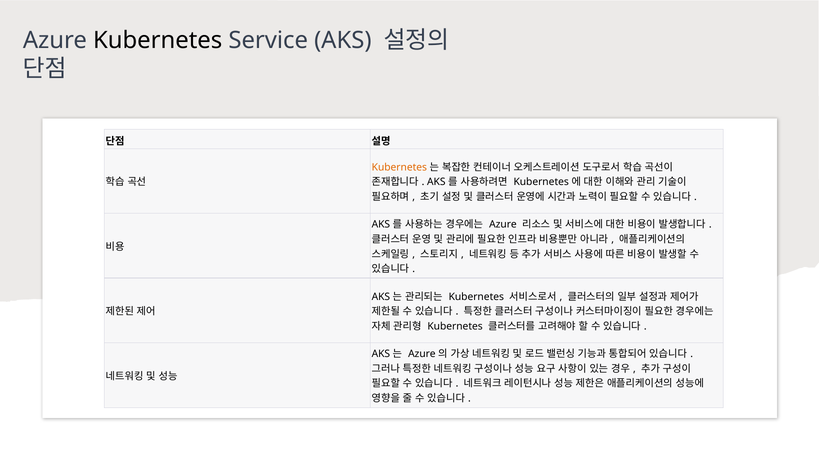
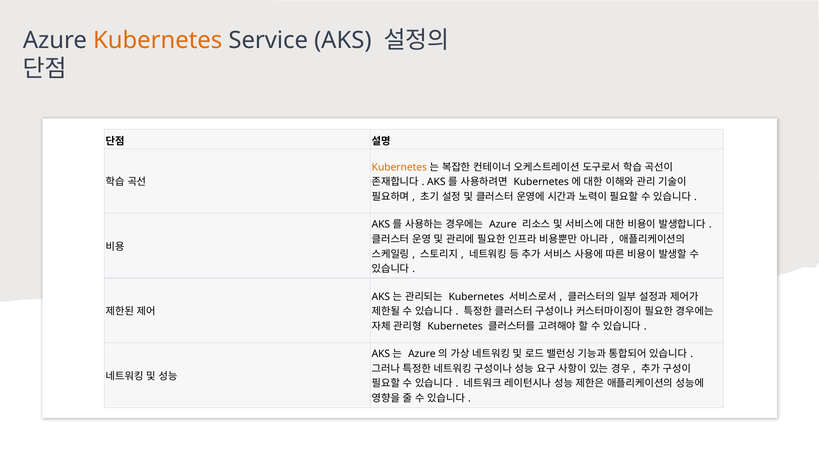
Kubernetes at (158, 40) colour: black -> orange
